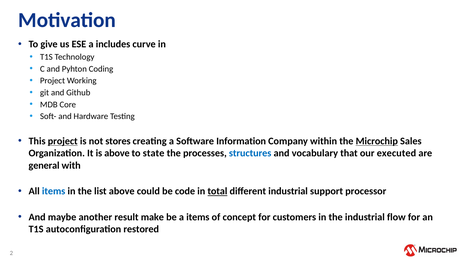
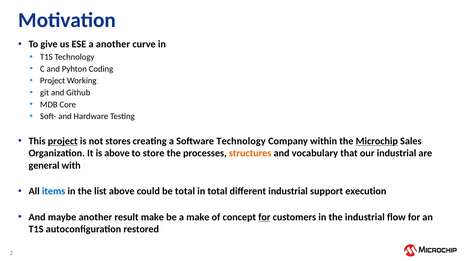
a includes: includes -> another
Software Information: Information -> Technology
state: state -> store
structures colour: blue -> orange
our executed: executed -> industrial
be code: code -> total
total at (217, 191) underline: present -> none
processor: processor -> execution
a items: items -> make
for at (264, 217) underline: none -> present
